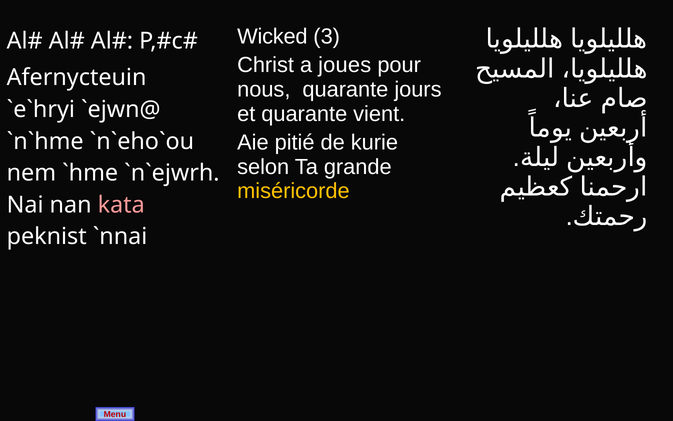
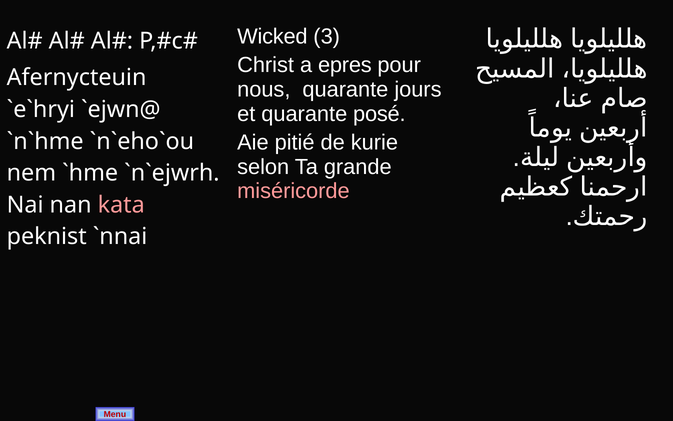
joues: joues -> epres
vient: vient -> posé
miséricorde colour: yellow -> pink
